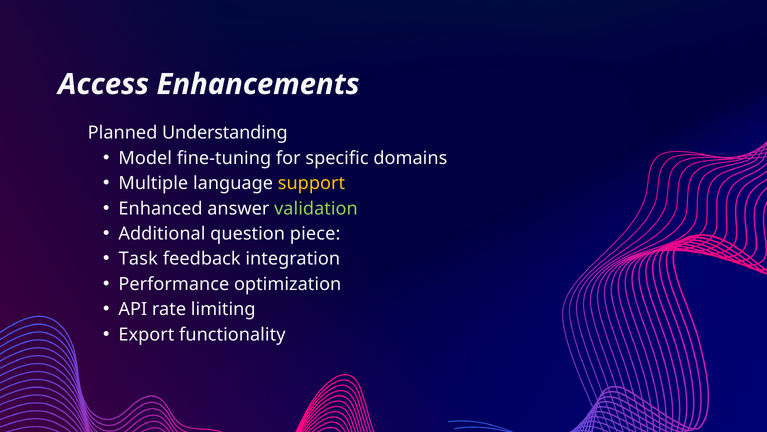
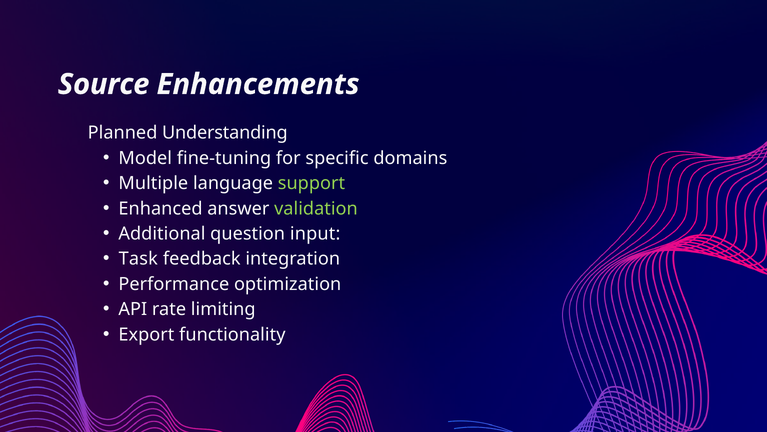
Access: Access -> Source
support colour: yellow -> light green
piece: piece -> input
